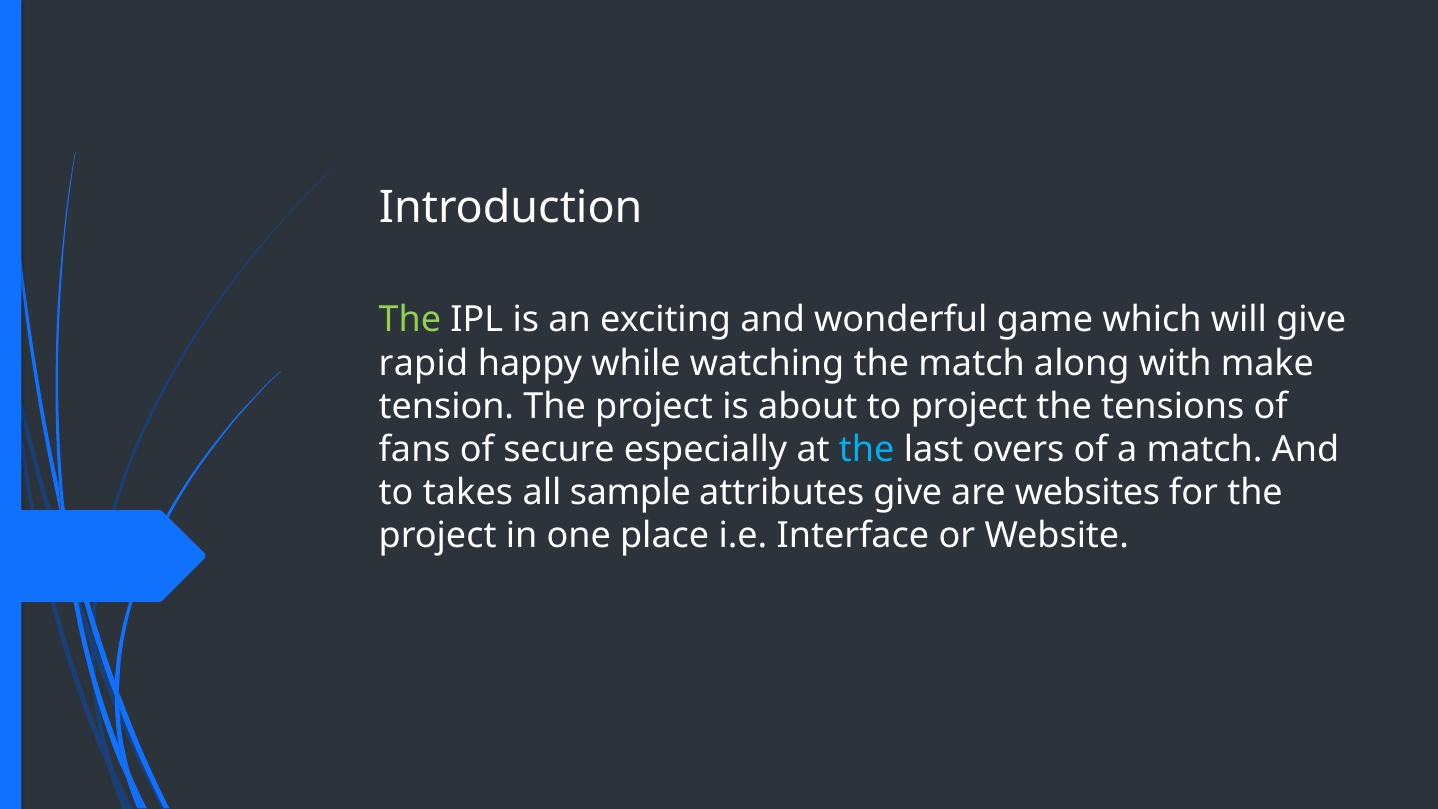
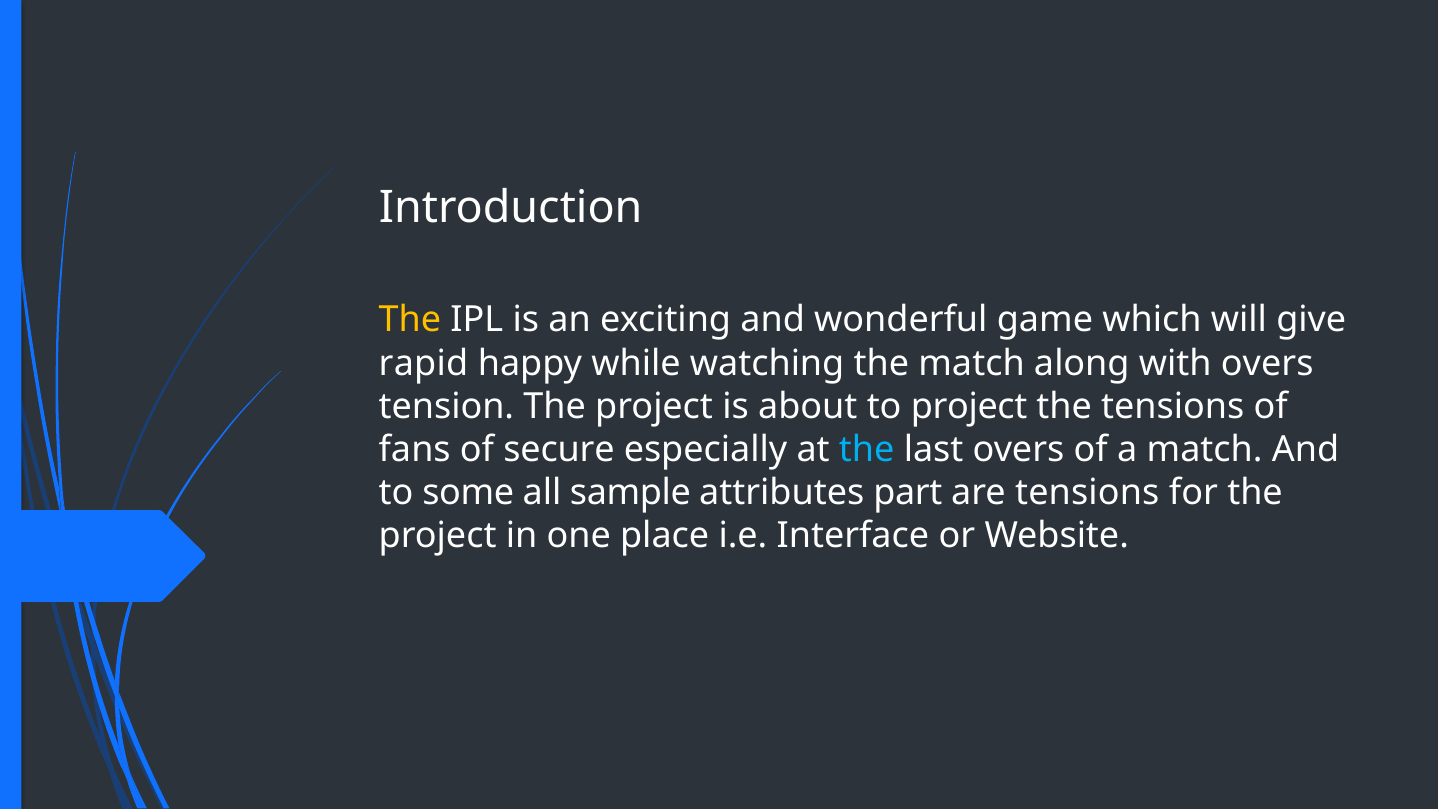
The at (410, 320) colour: light green -> yellow
with make: make -> overs
takes: takes -> some
attributes give: give -> part
are websites: websites -> tensions
